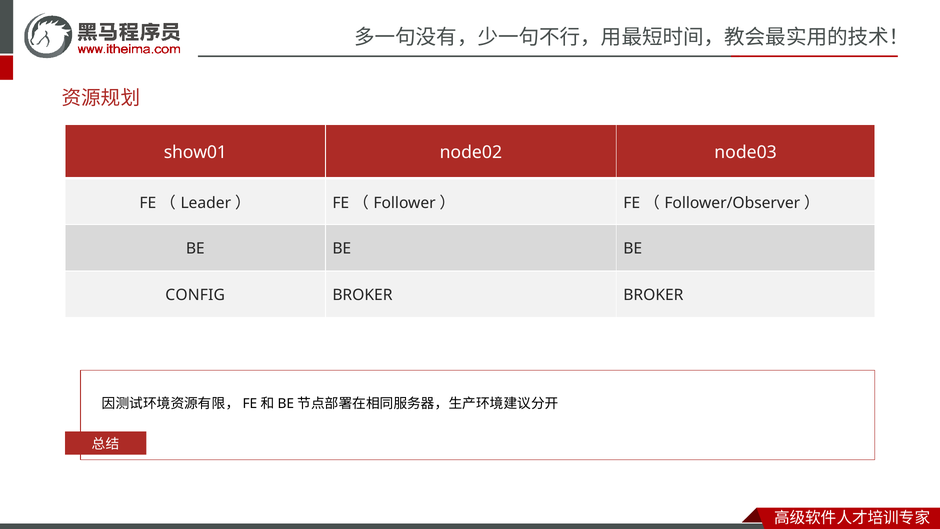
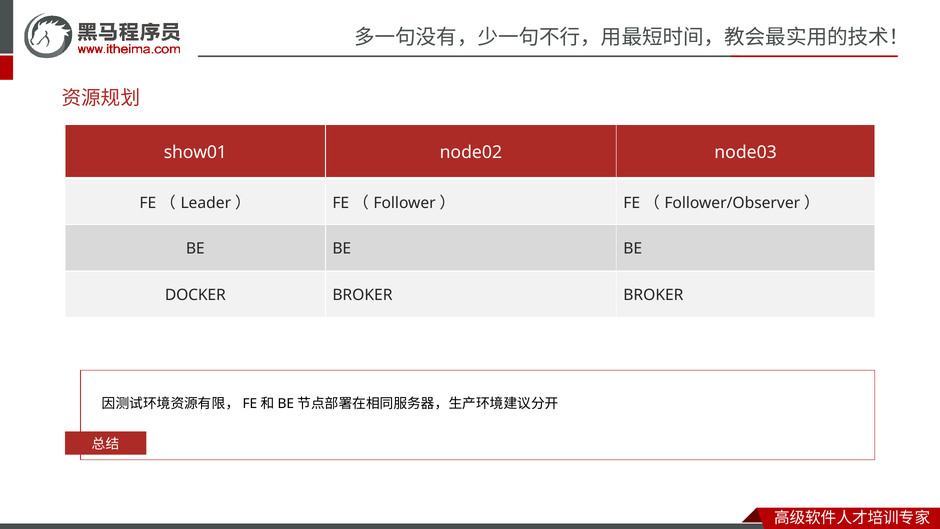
CONFIG: CONFIG -> DOCKER
